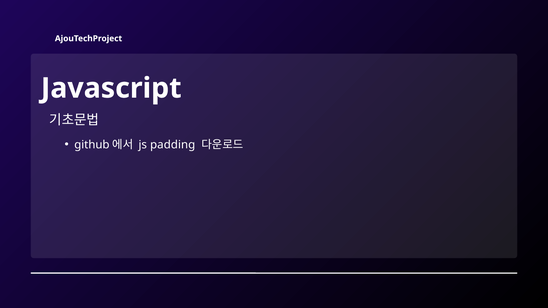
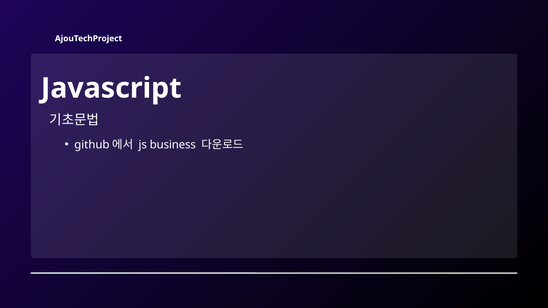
padding: padding -> business
